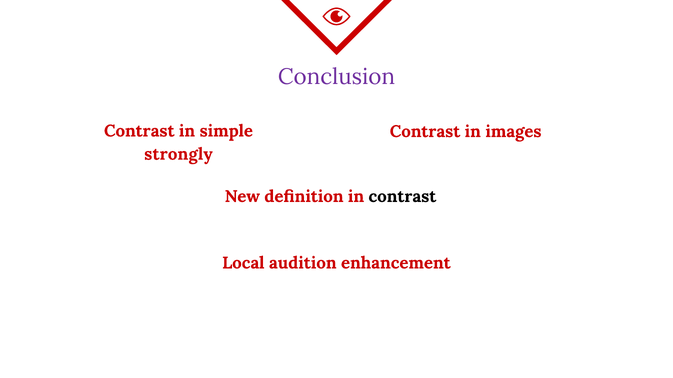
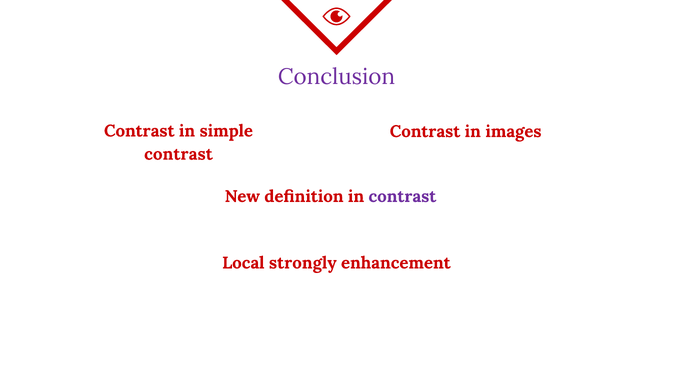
strongly at (178, 154): strongly -> contrast
contrast at (402, 197) colour: black -> purple
audition: audition -> strongly
